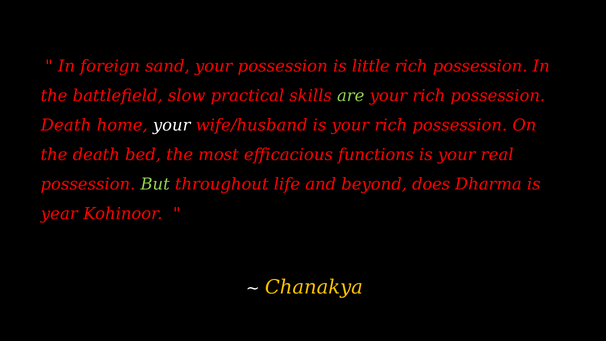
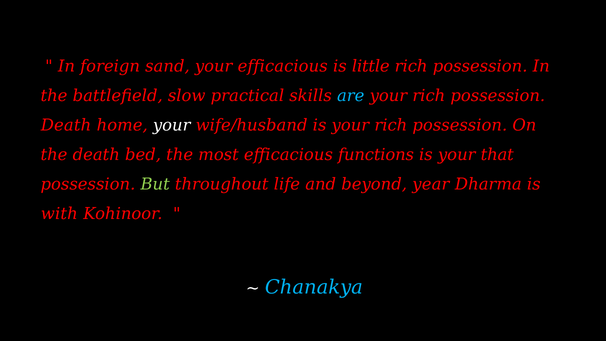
your possession: possession -> efficacious
are colour: light green -> light blue
real: real -> that
does: does -> year
year: year -> with
Chanakya colour: yellow -> light blue
